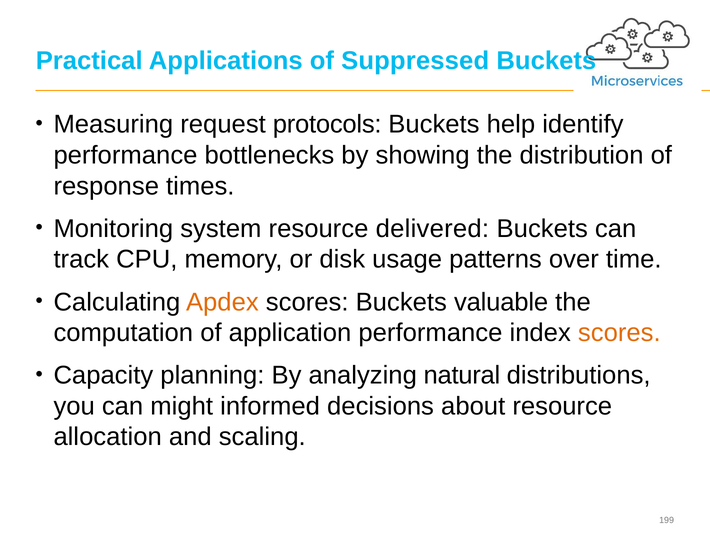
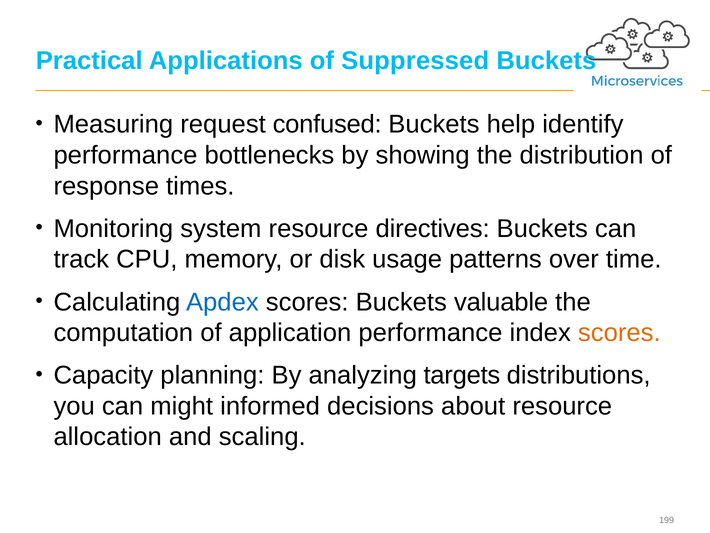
protocols: protocols -> confused
delivered: delivered -> directives
Apdex colour: orange -> blue
natural: natural -> targets
